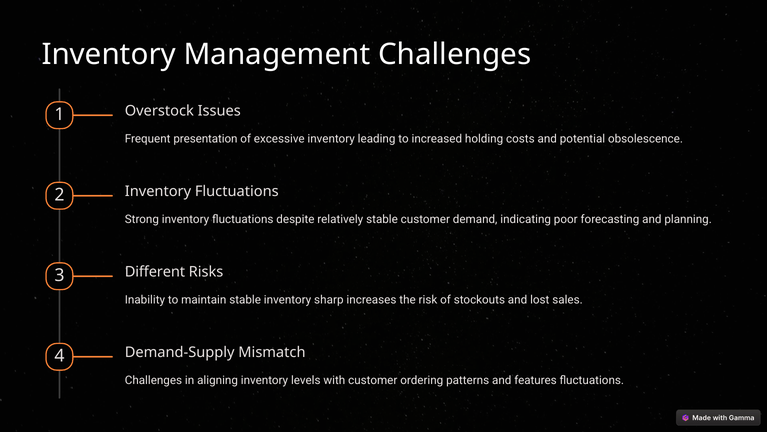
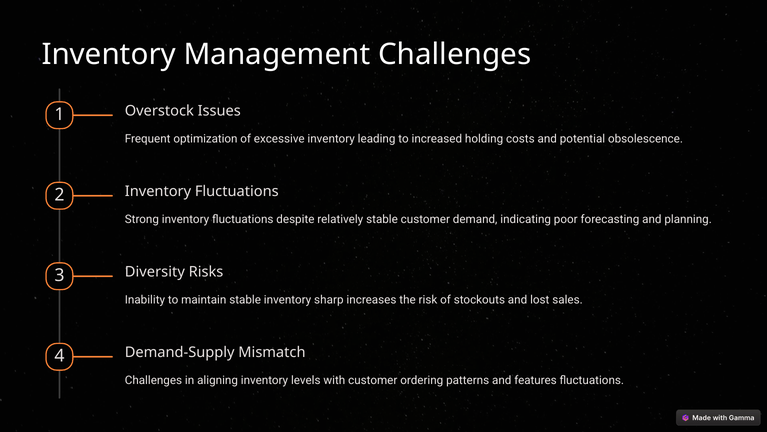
presentation: presentation -> optimization
Different: Different -> Diversity
